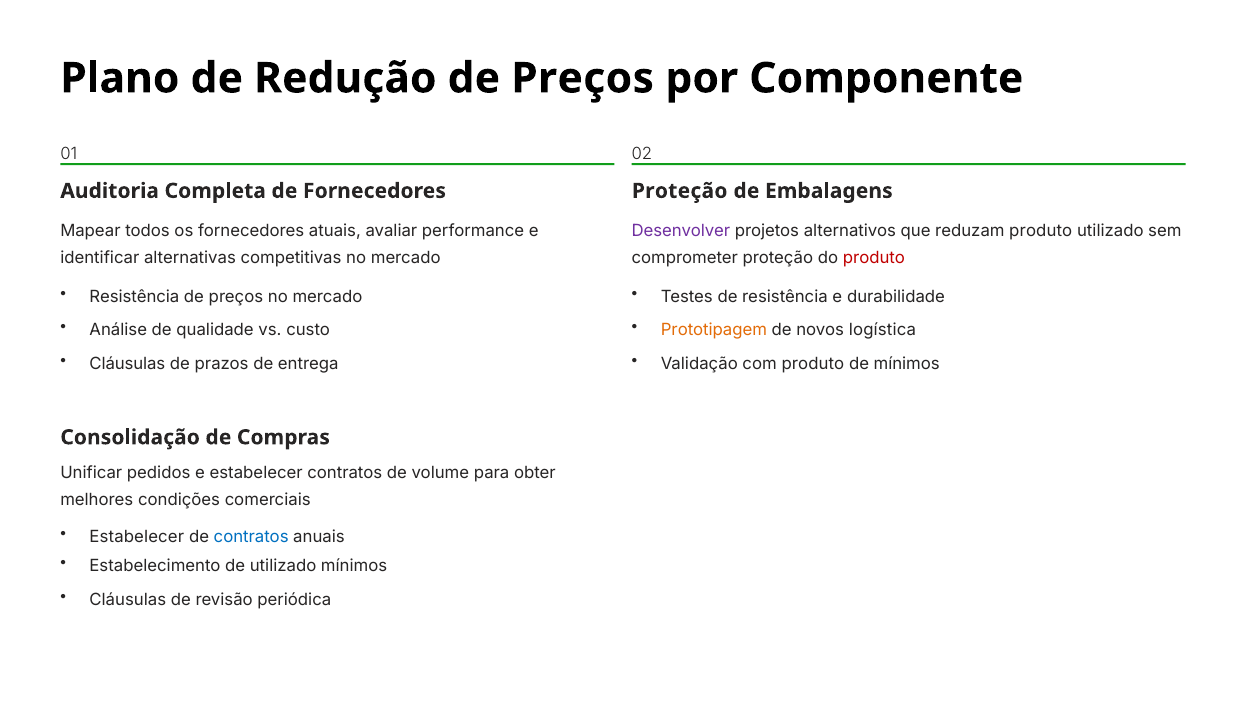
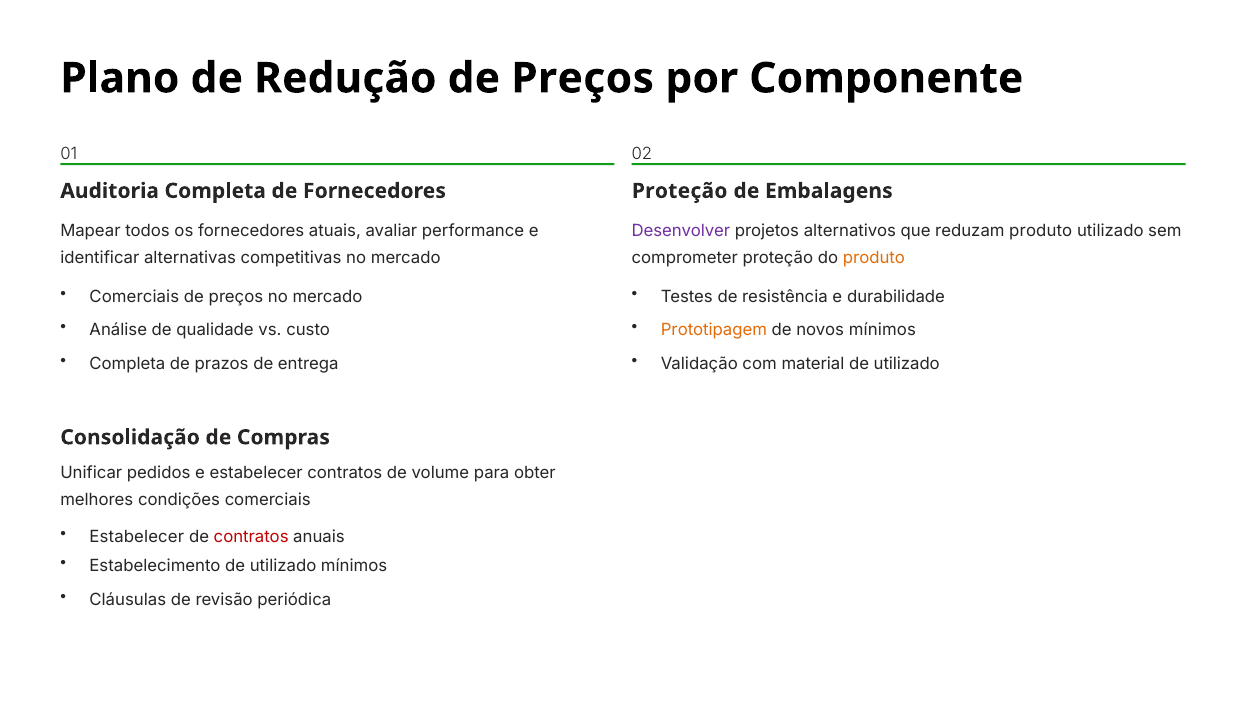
produto at (874, 258) colour: red -> orange
Resistência at (134, 296): Resistência -> Comerciais
novos logística: logística -> mínimos
Cláusulas at (127, 364): Cláusulas -> Completa
com produto: produto -> material
mínimos at (907, 364): mínimos -> utilizado
contratos at (251, 537) colour: blue -> red
